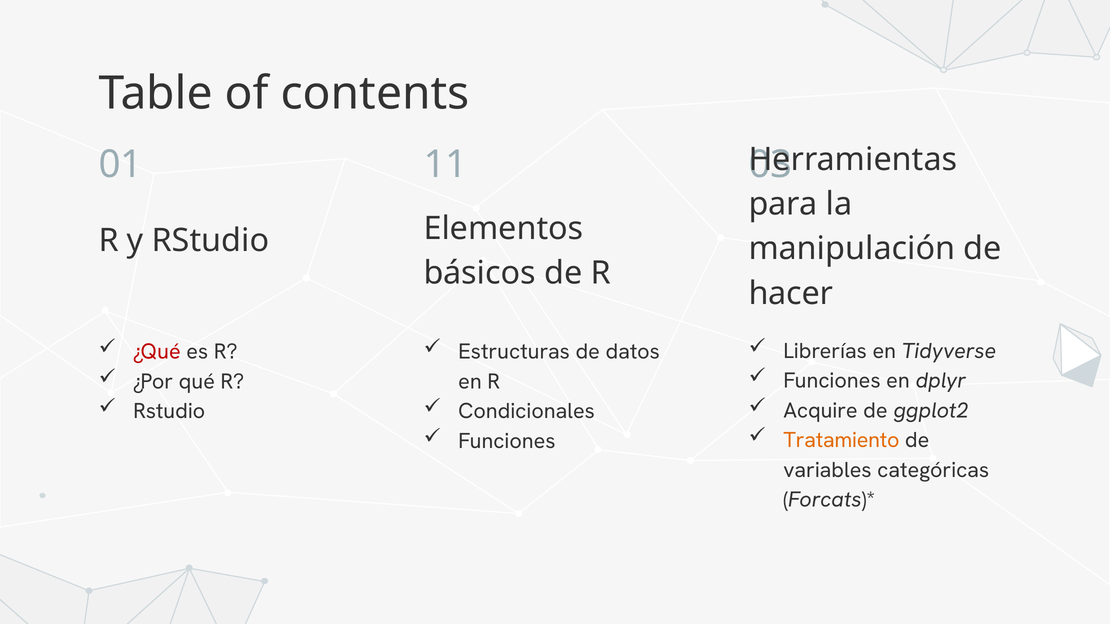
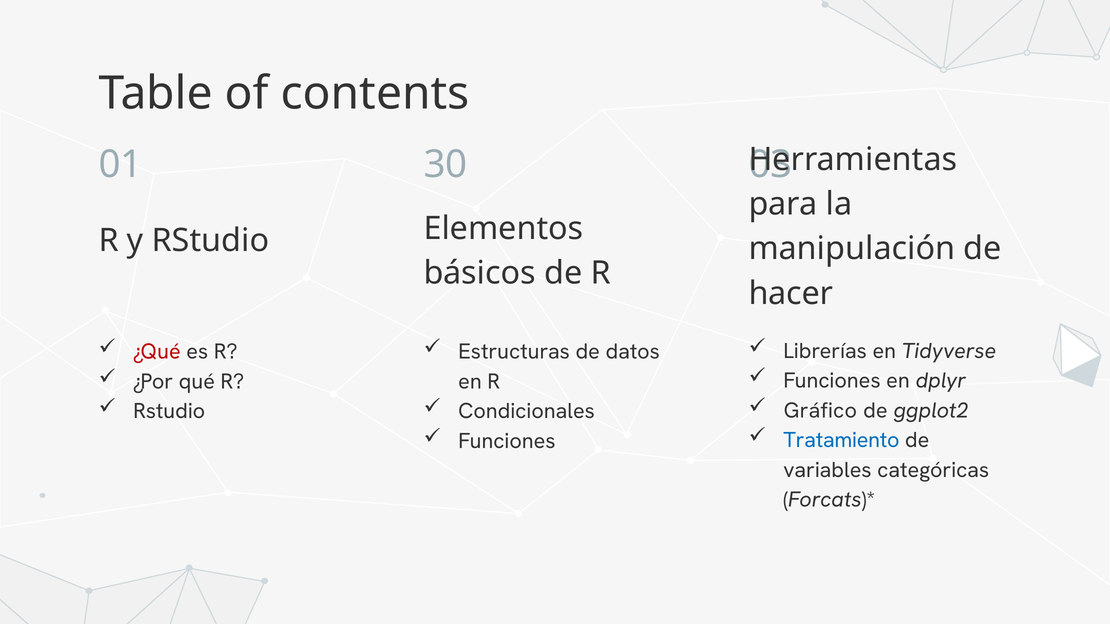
11: 11 -> 30
Acquire: Acquire -> Gráfico
Tratamiento colour: orange -> blue
